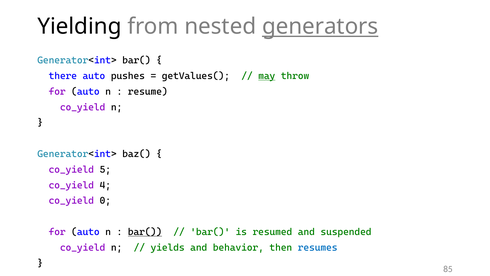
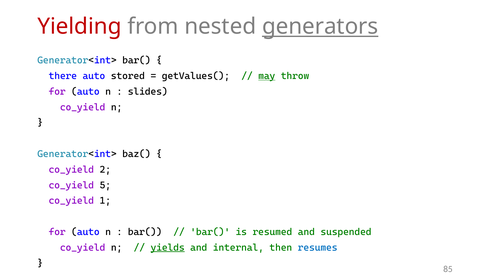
Yielding colour: black -> red
pushes: pushes -> stored
resume: resume -> slides
5: 5 -> 2
4: 4 -> 5
0: 0 -> 1
bar( at (145, 232) underline: present -> none
yields underline: none -> present
behavior: behavior -> internal
